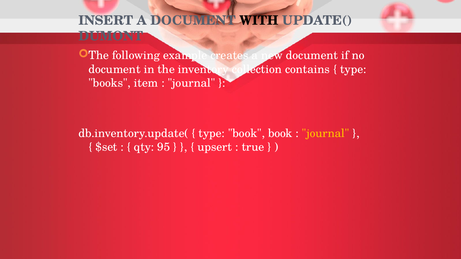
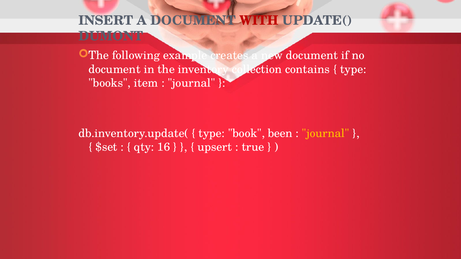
WITH colour: black -> red
book book: book -> been
95: 95 -> 16
